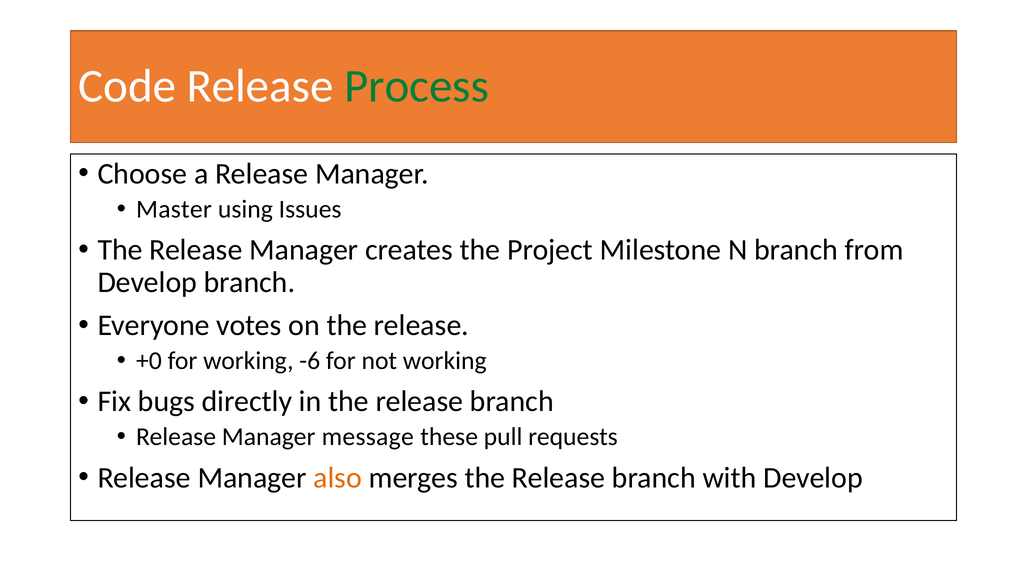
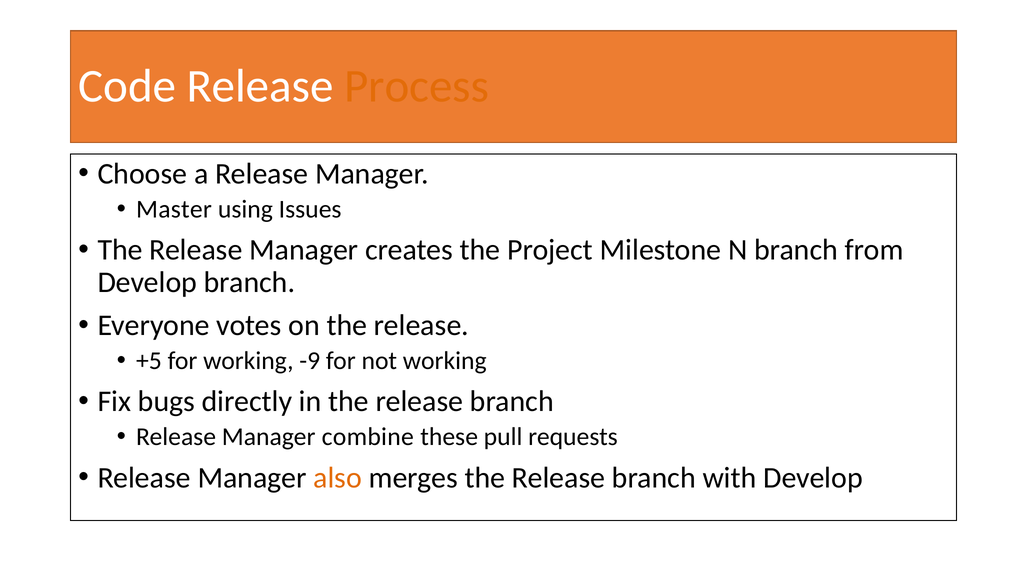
Process colour: green -> orange
+0: +0 -> +5
-6: -6 -> -9
message: message -> combine
